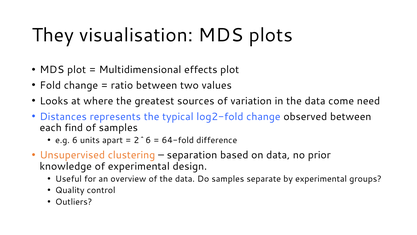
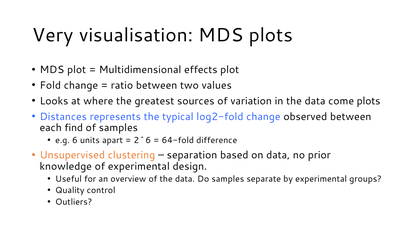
They: They -> Very
come need: need -> plots
